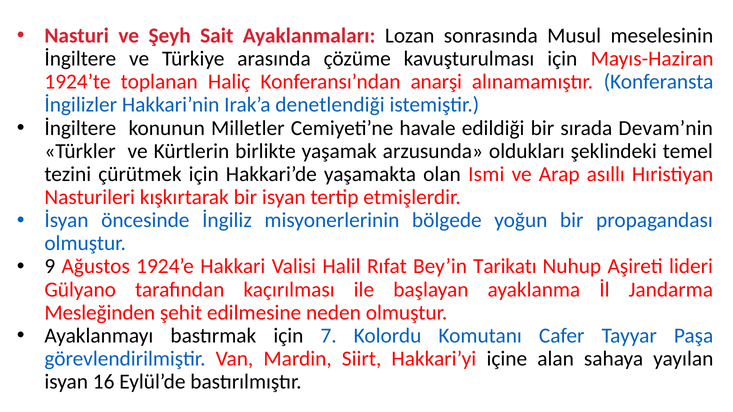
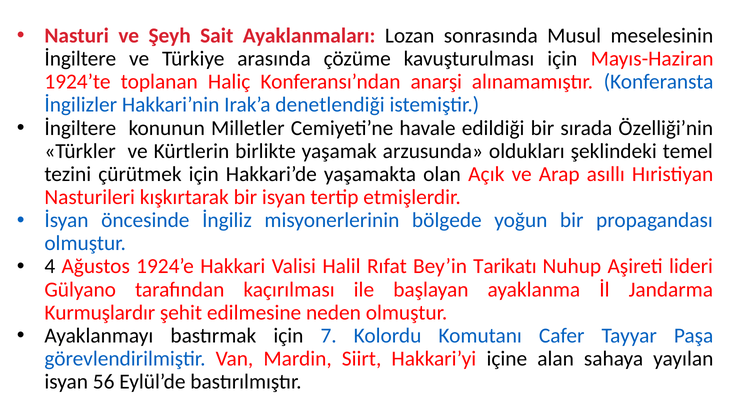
Devam’nin: Devam’nin -> Özelliği’nin
Ismi: Ismi -> Açık
9: 9 -> 4
Mesleğinden: Mesleğinden -> Kurmuşlardır
16: 16 -> 56
